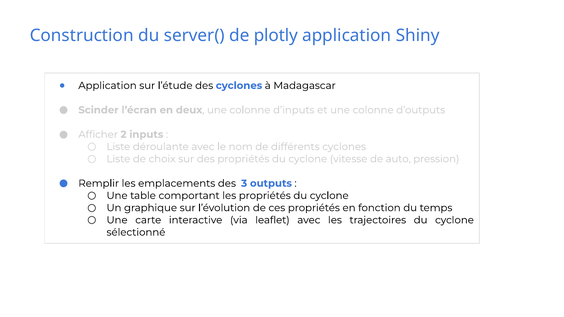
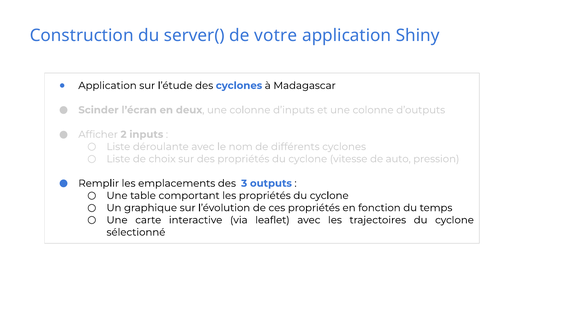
plotly: plotly -> votre
